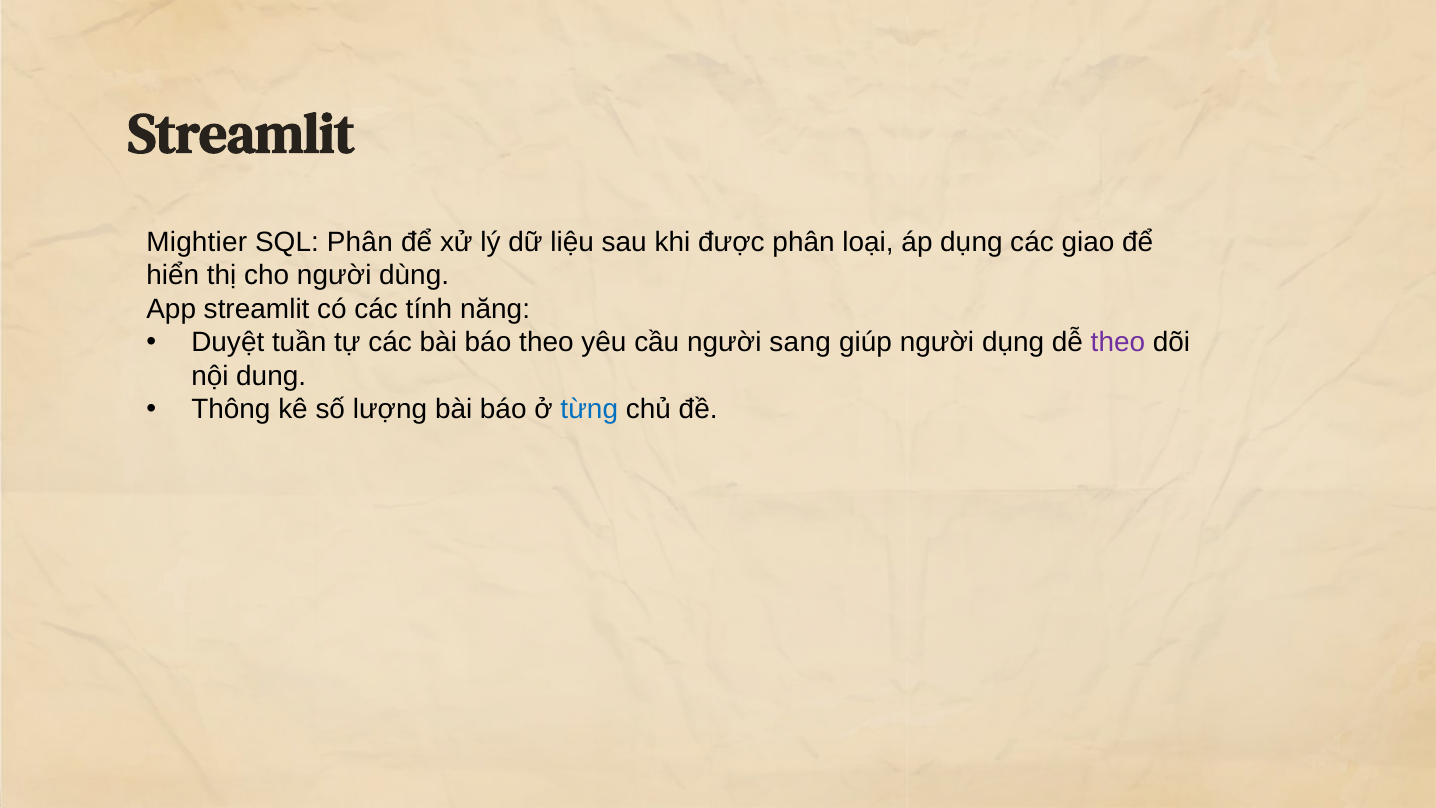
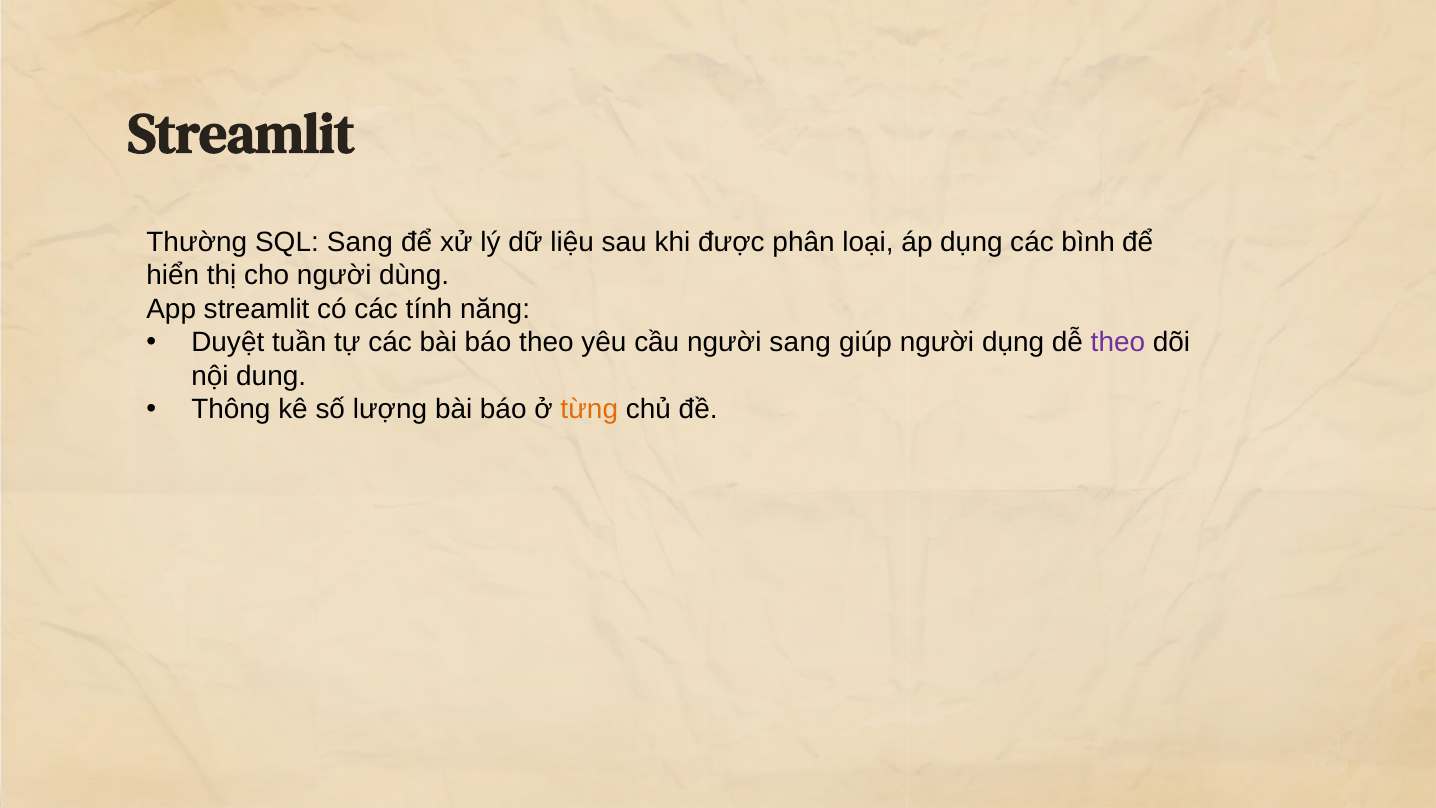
Mightier: Mightier -> Thường
SQL Phân: Phân -> Sang
giao: giao -> bình
từng colour: blue -> orange
